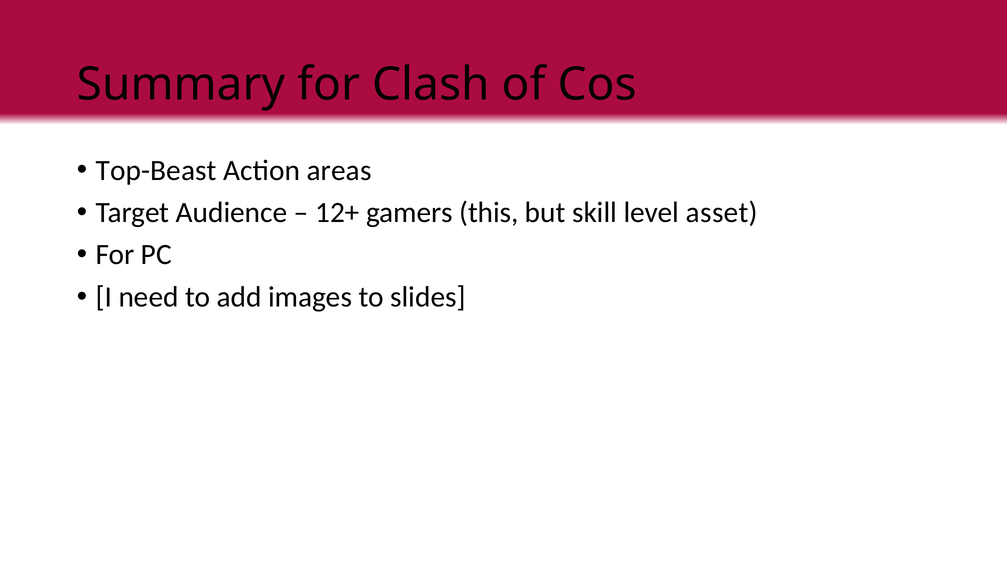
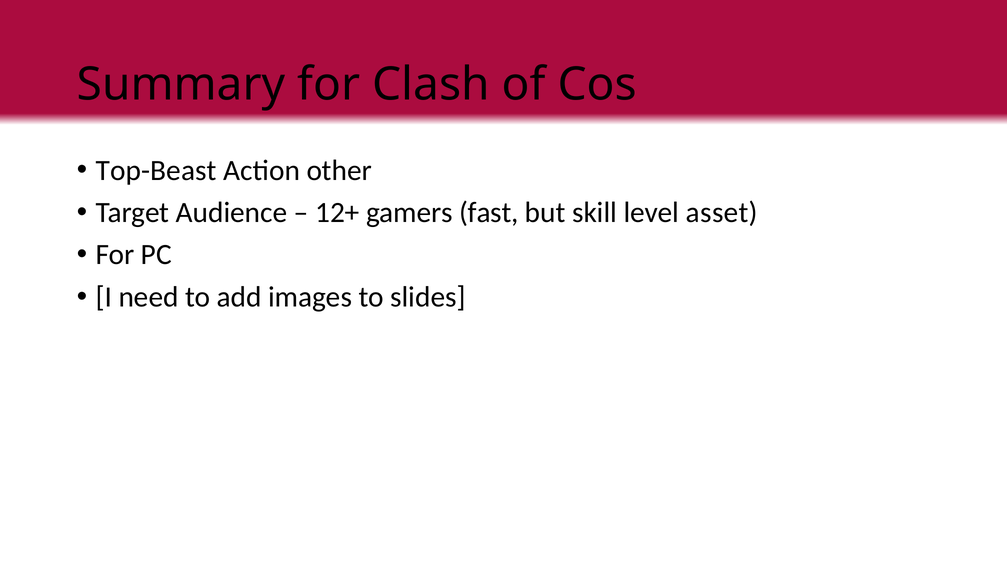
areas: areas -> other
this: this -> fast
